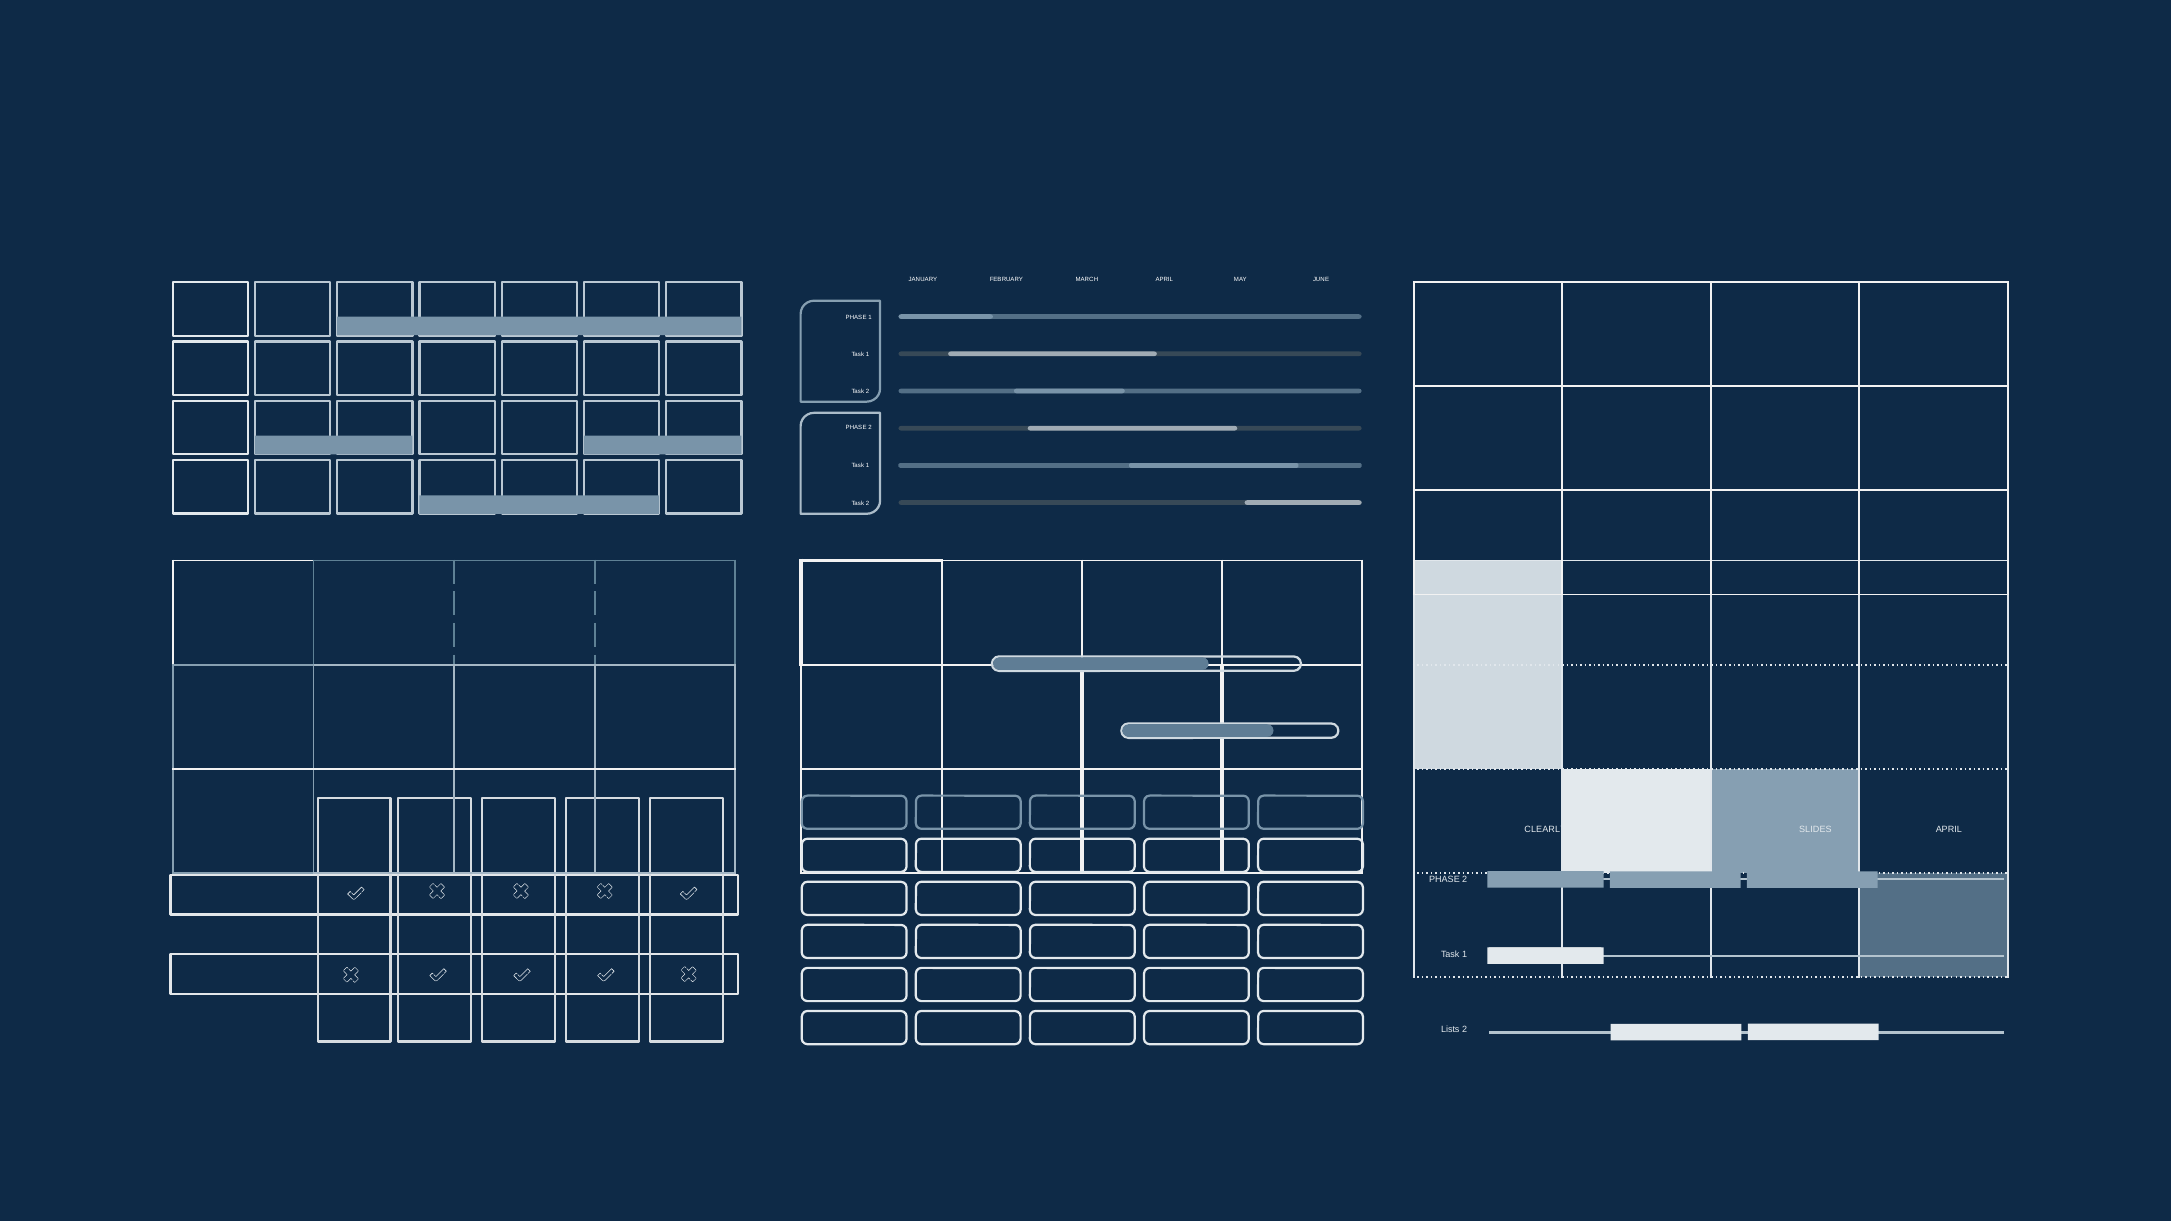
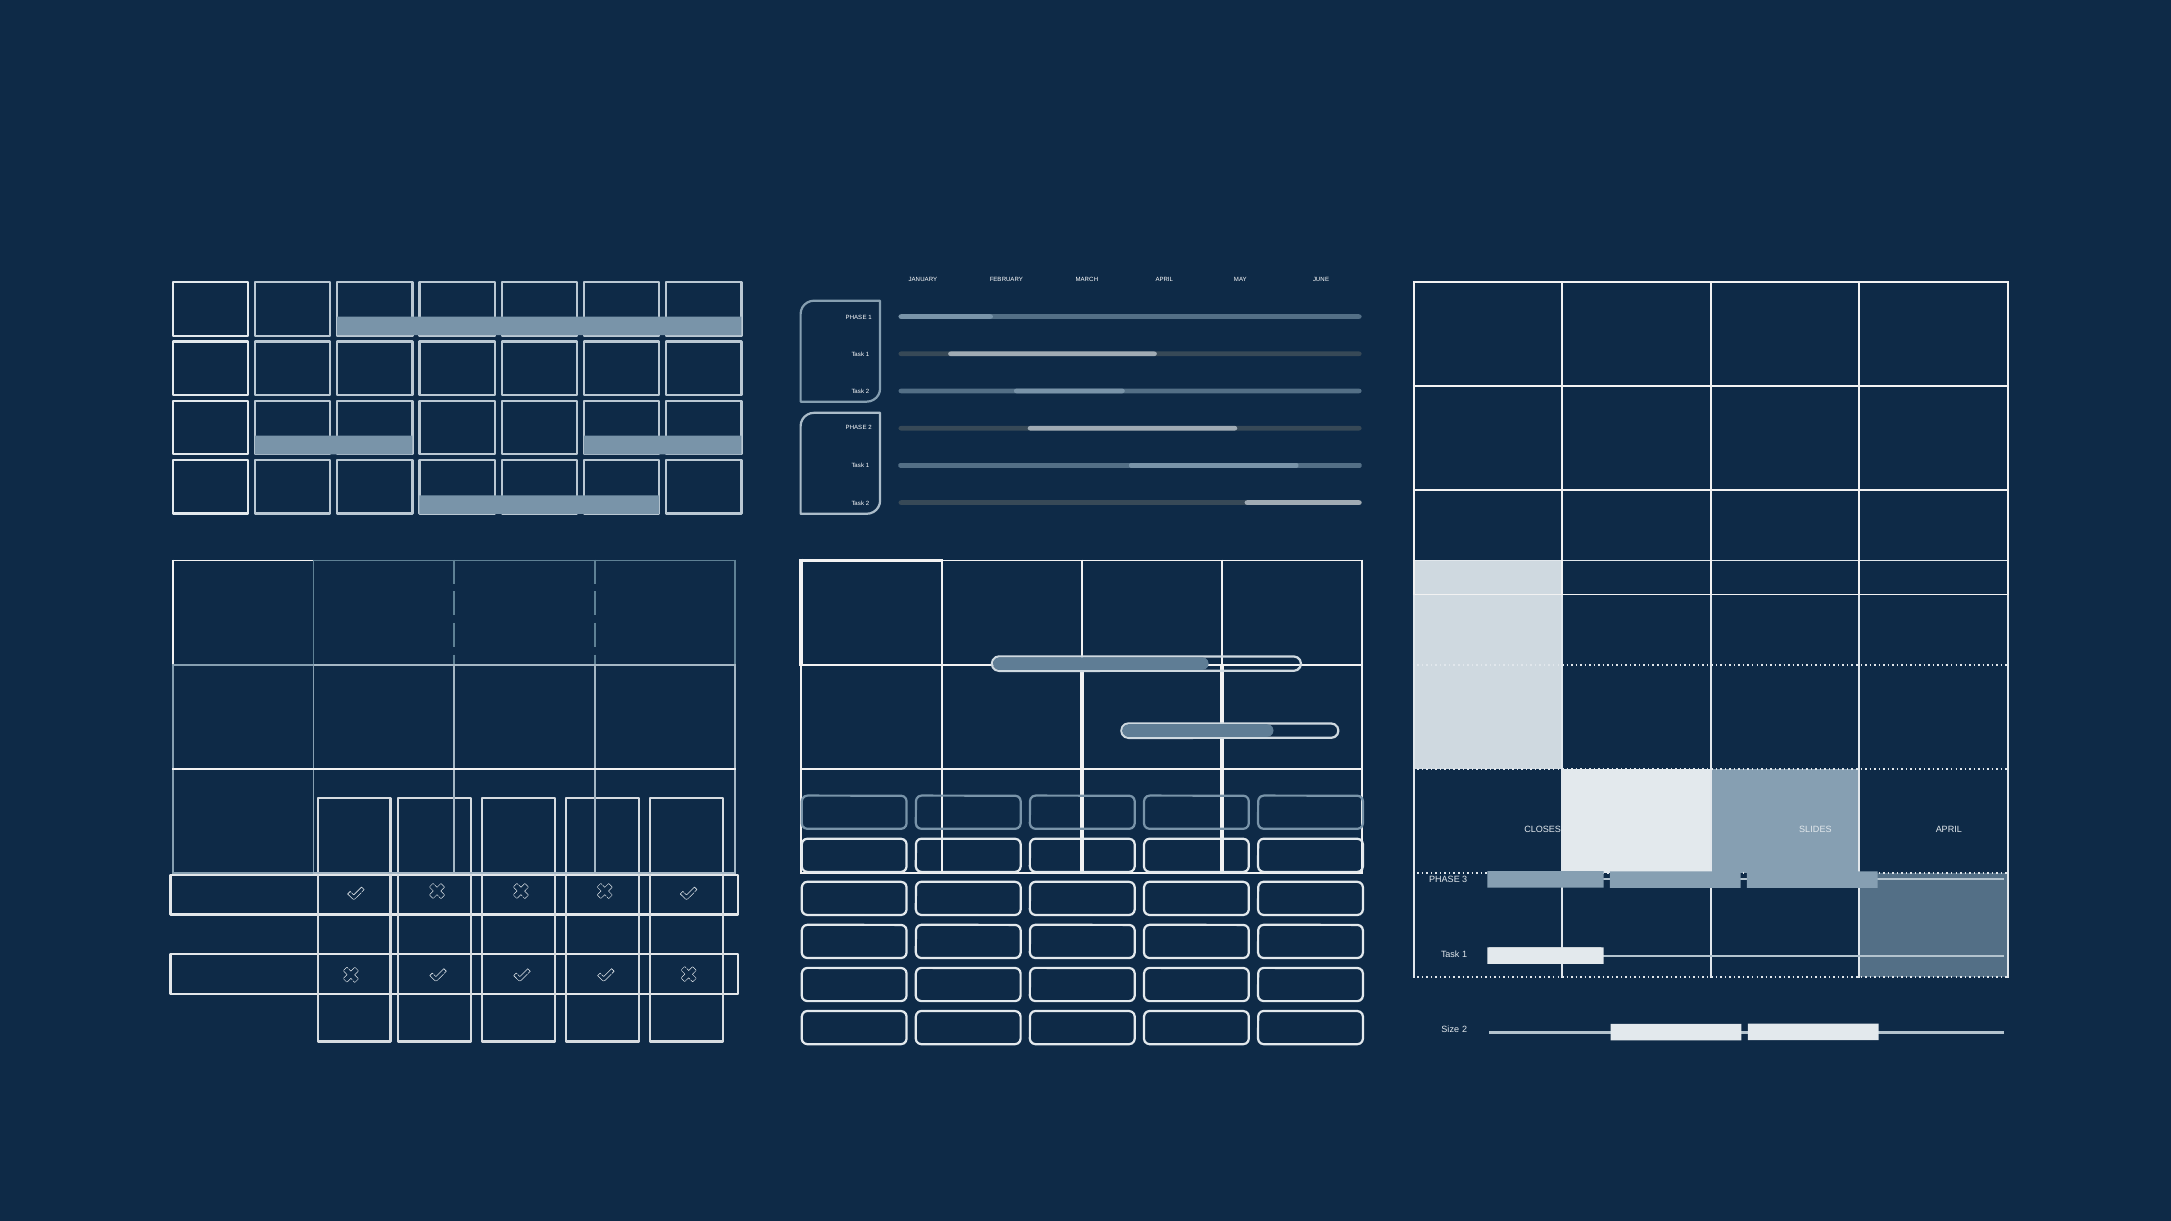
CLEARLY: CLEARLY -> CLOSEST
2 at (1465, 880): 2 -> 3
Lists: Lists -> Size
